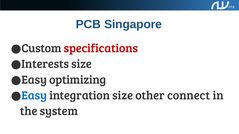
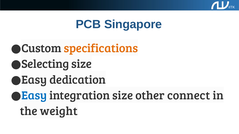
specifications colour: red -> orange
Interests: Interests -> Selecting
optimizing: optimizing -> dedication
system: system -> weight
